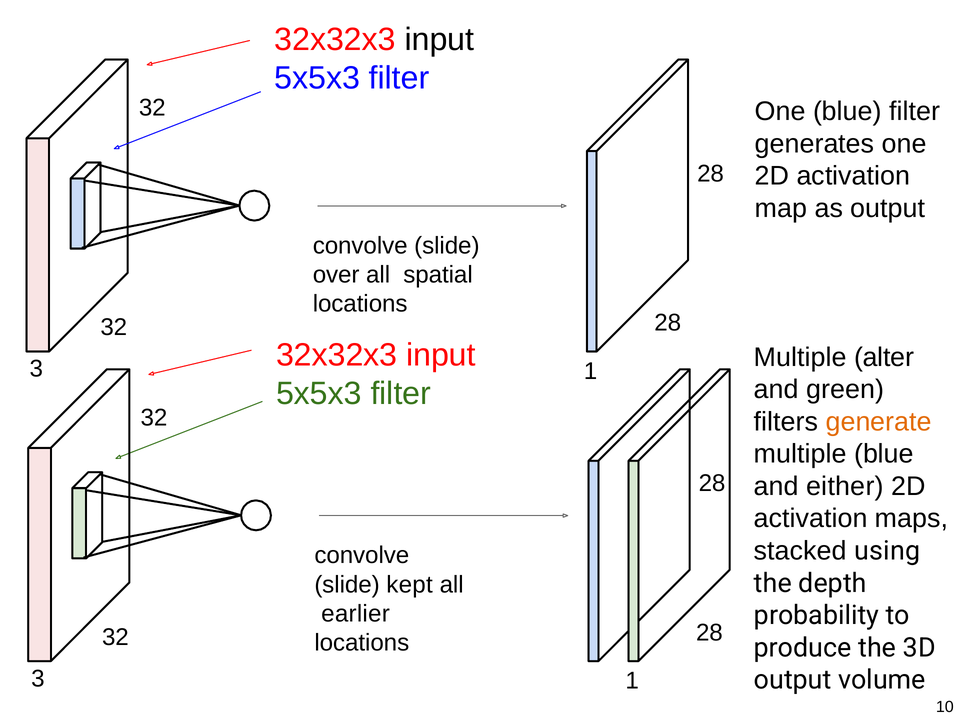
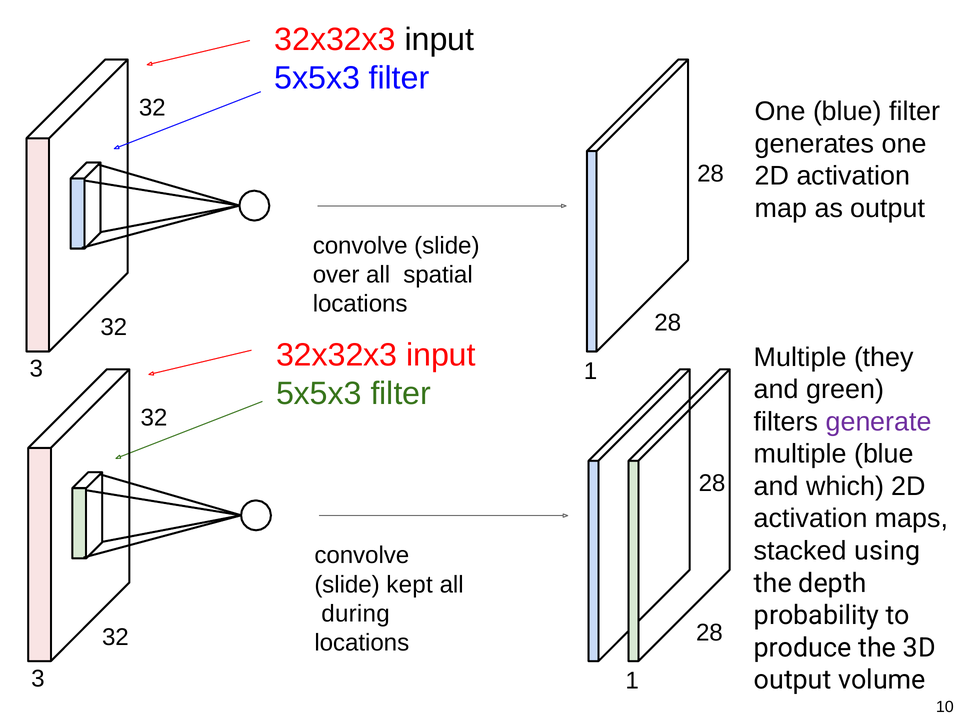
alter: alter -> they
generate colour: orange -> purple
either: either -> which
earlier: earlier -> during
